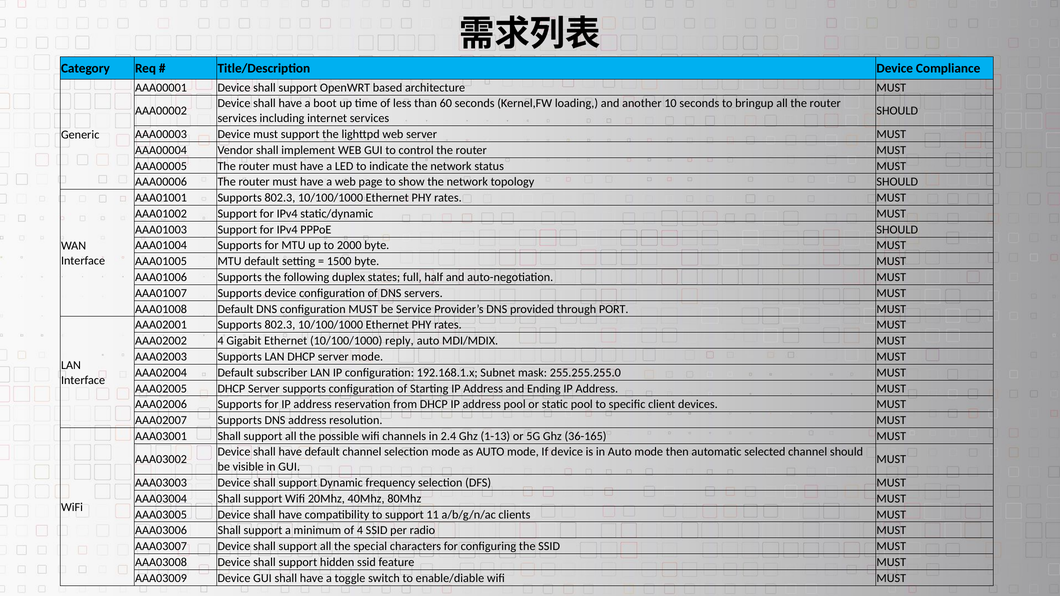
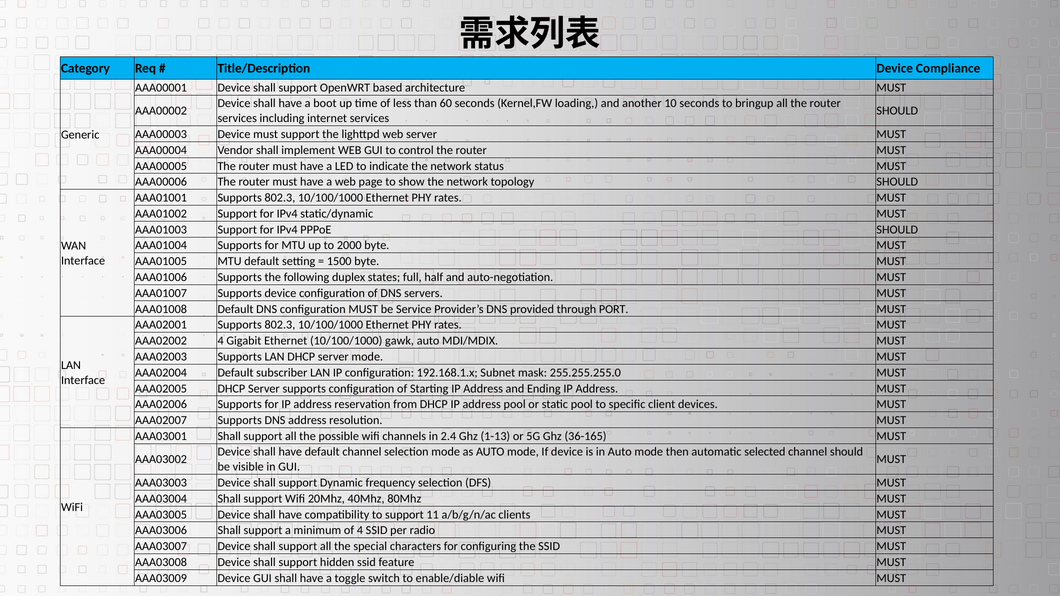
reply: reply -> gawk
